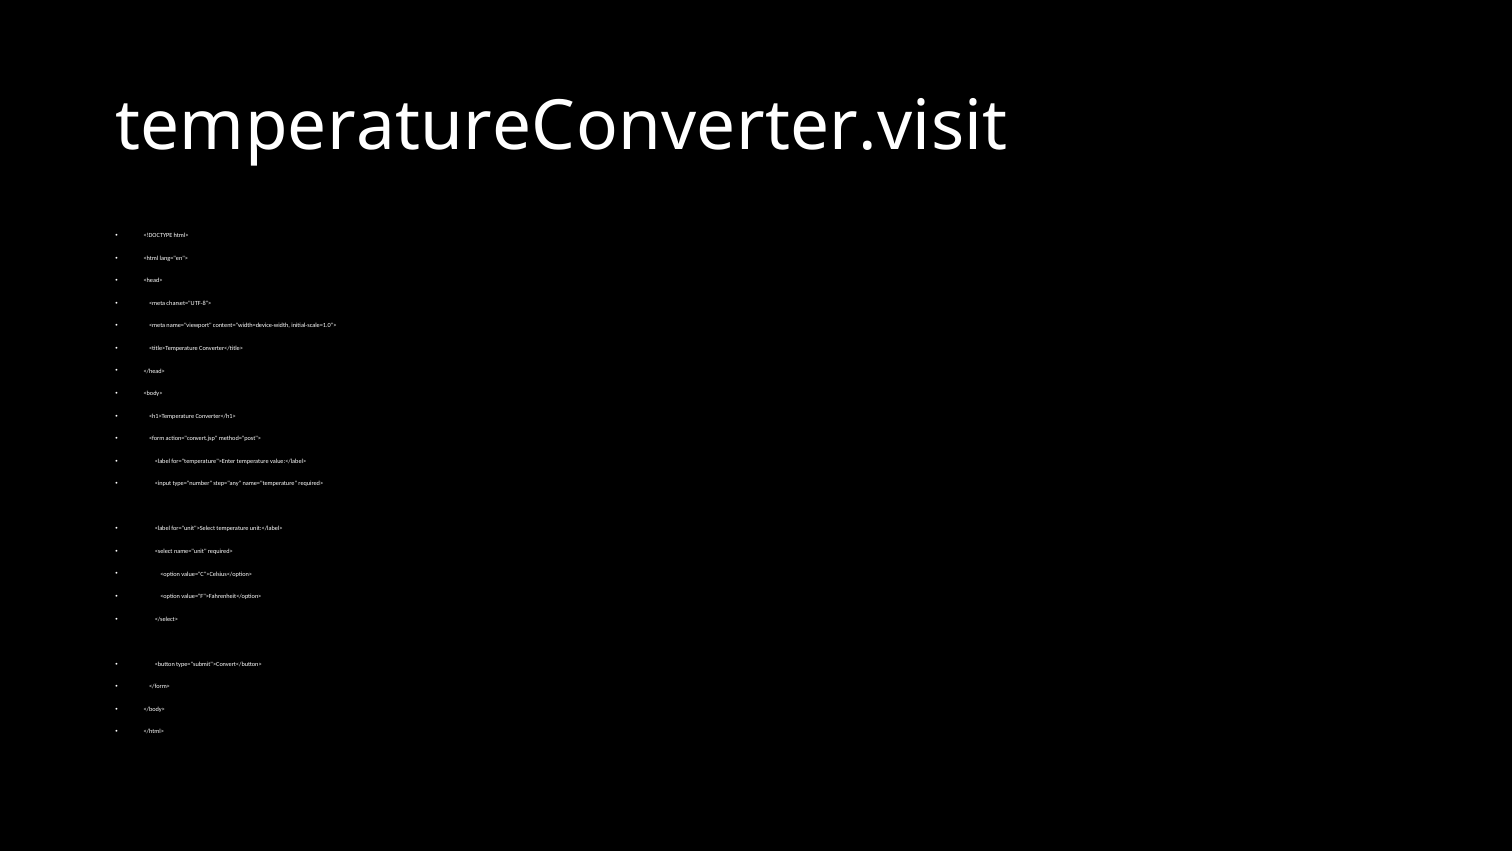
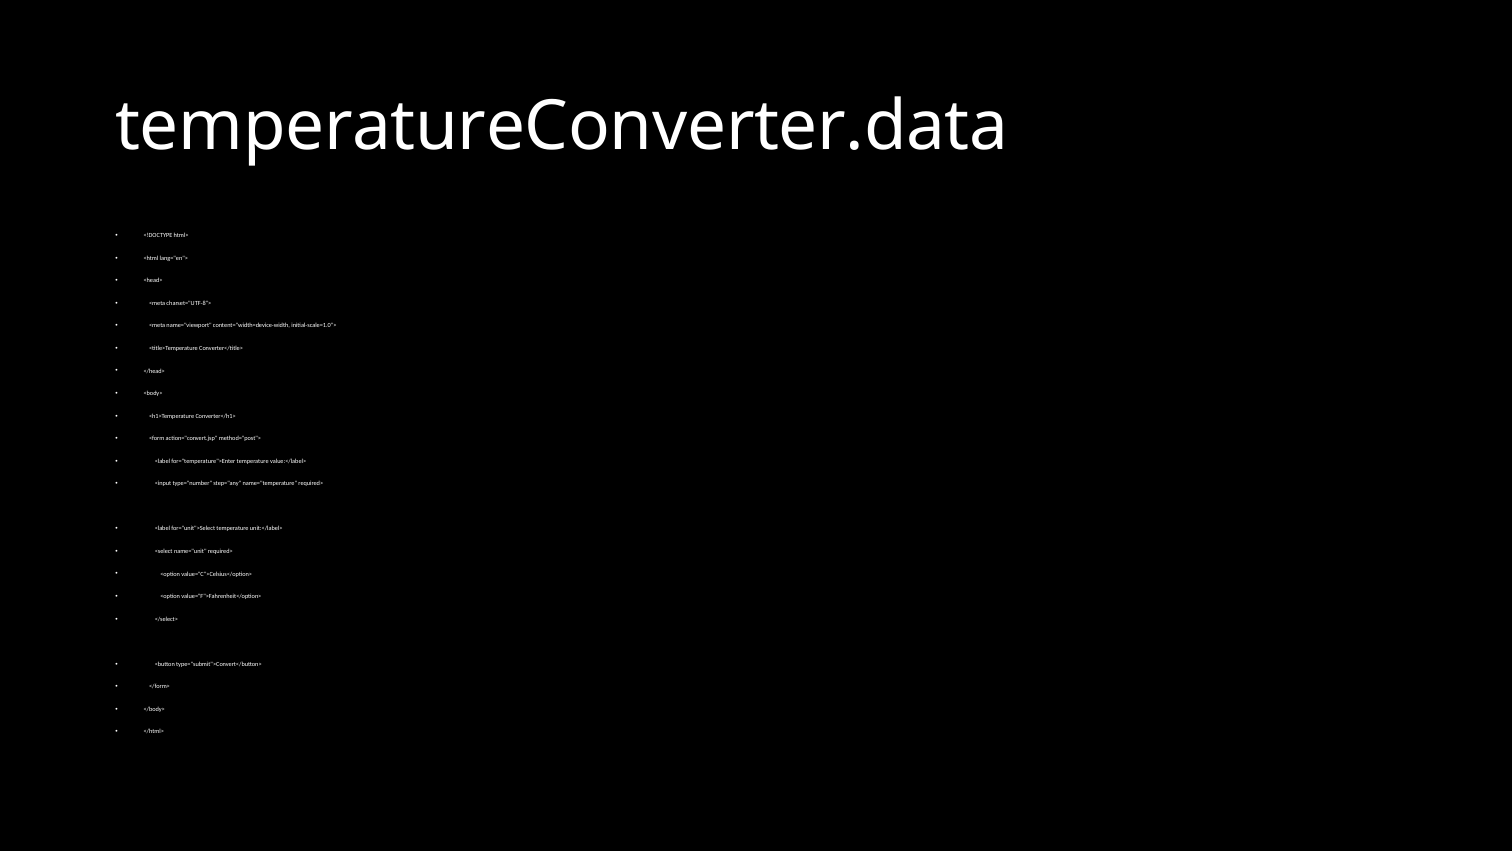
temperatureConverter.visit: temperatureConverter.visit -> temperatureConverter.data
